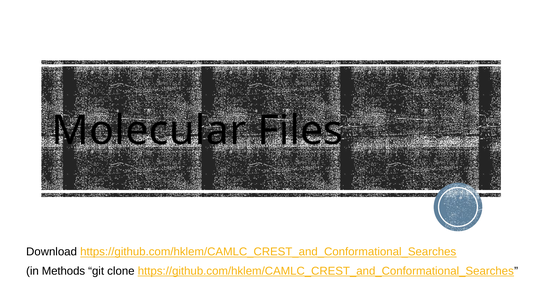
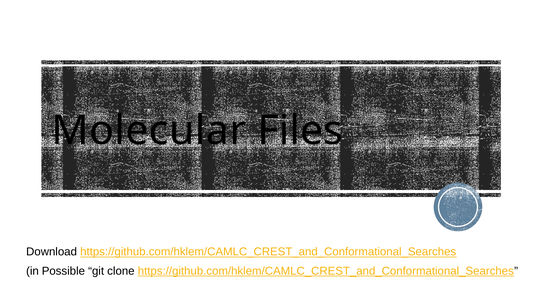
Methods: Methods -> Possible
